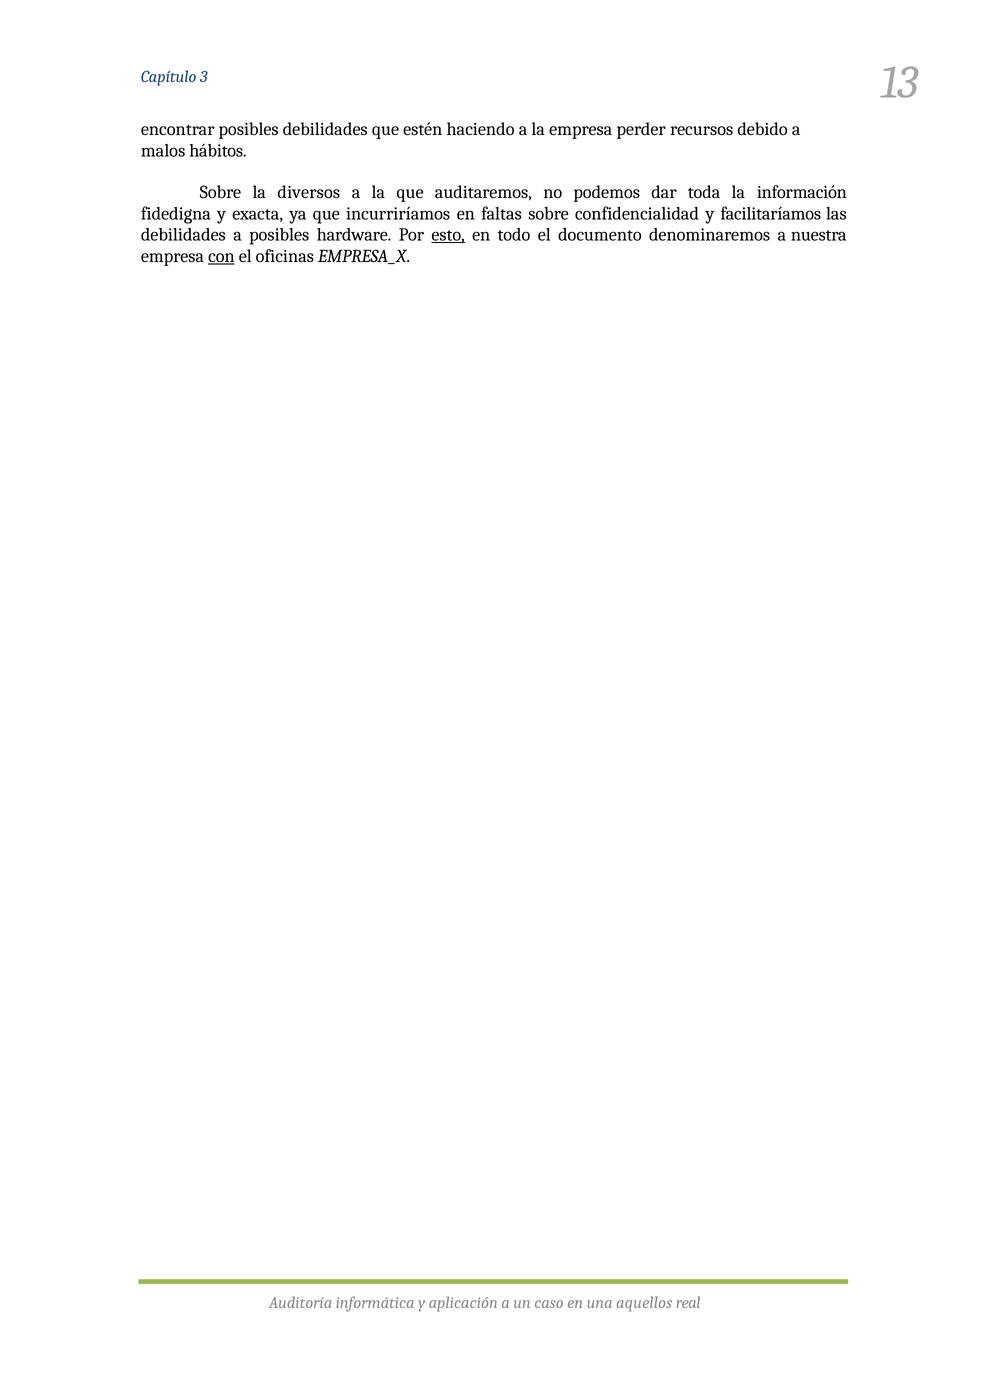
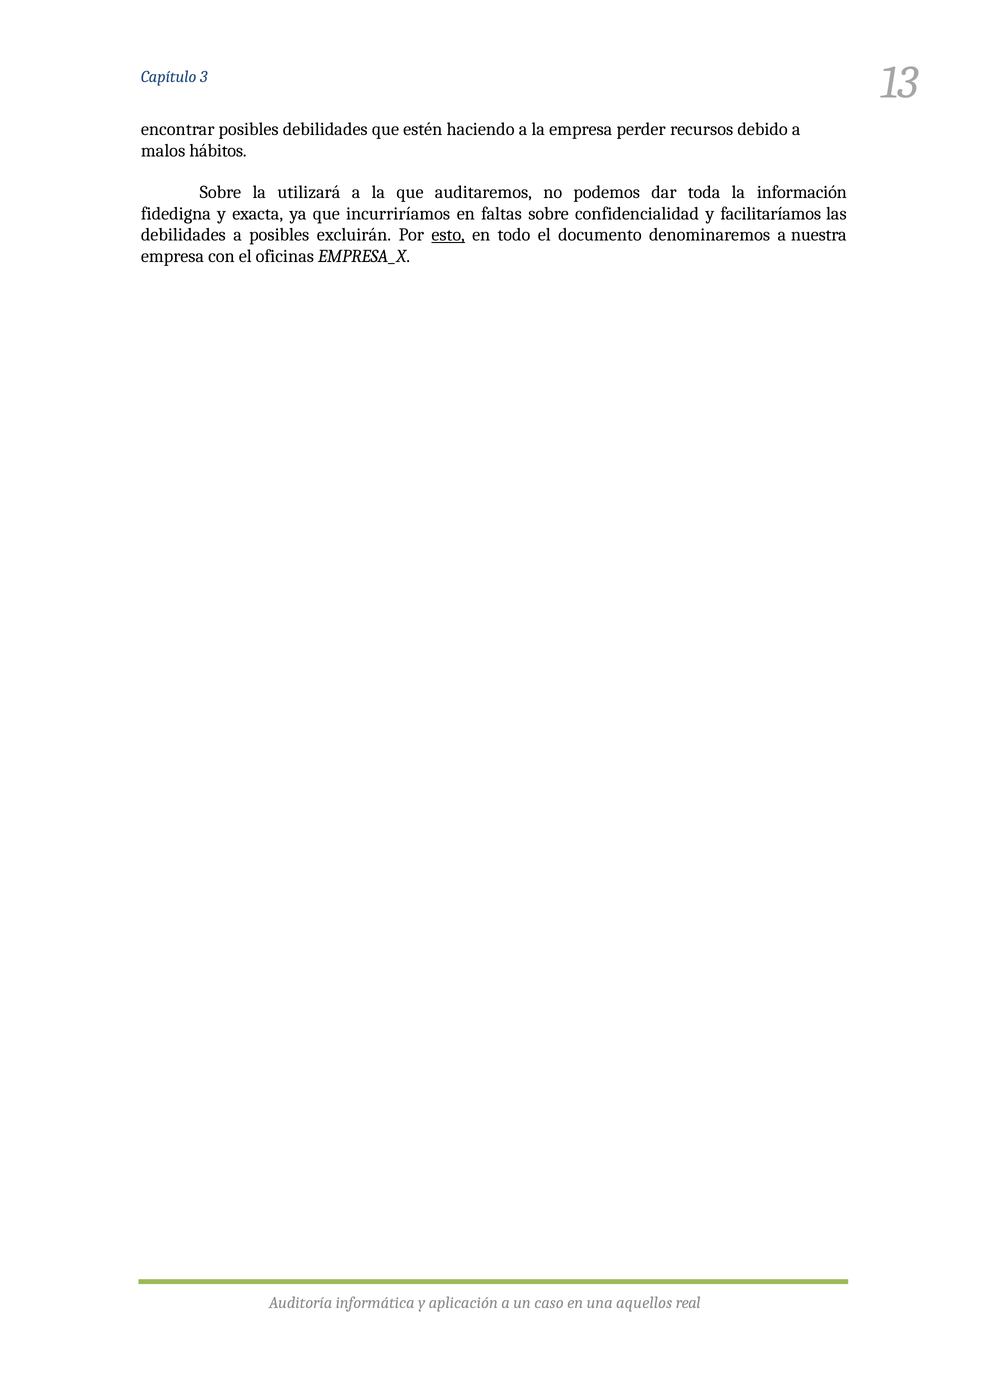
diversos: diversos -> utilizará
hardware: hardware -> excluirán
con underline: present -> none
